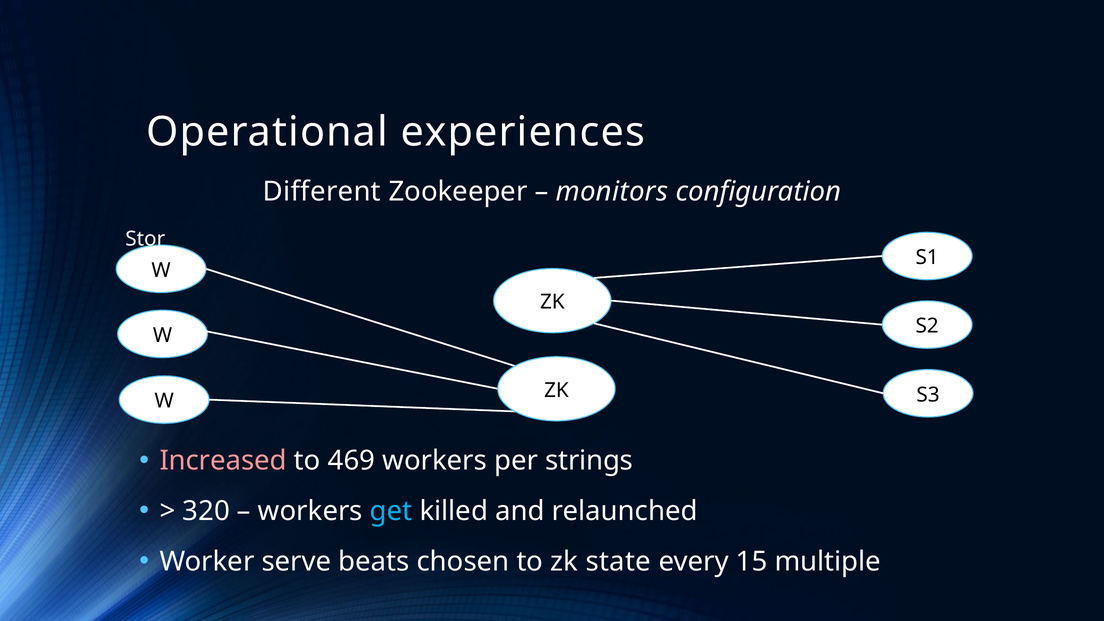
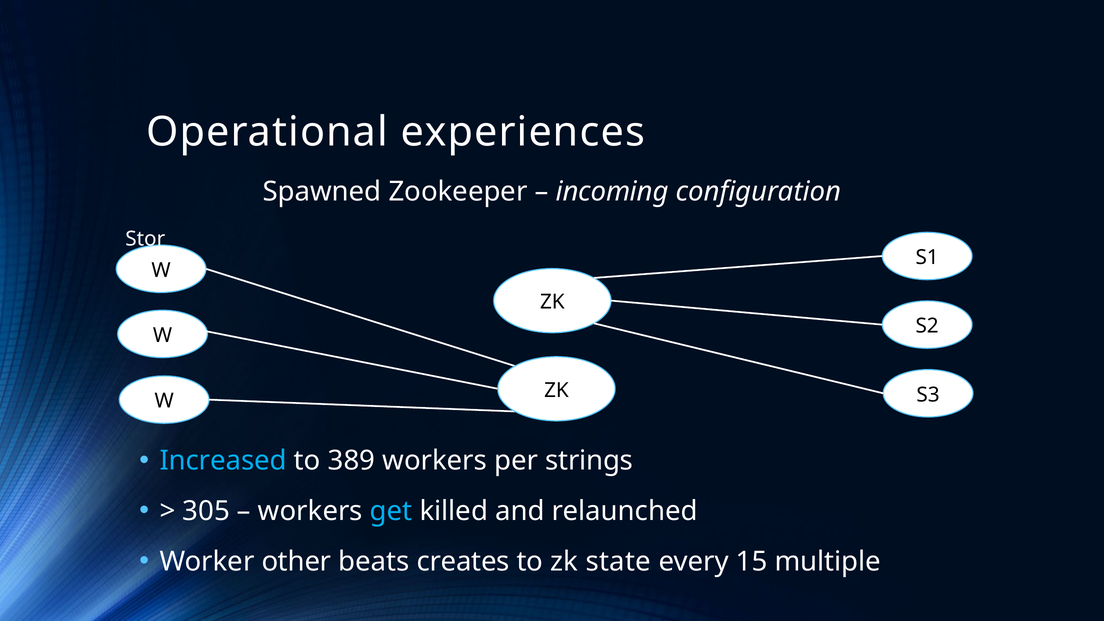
Different: Different -> Spawned
monitors: monitors -> incoming
Increased colour: pink -> light blue
469: 469 -> 389
320: 320 -> 305
serve: serve -> other
chosen: chosen -> creates
